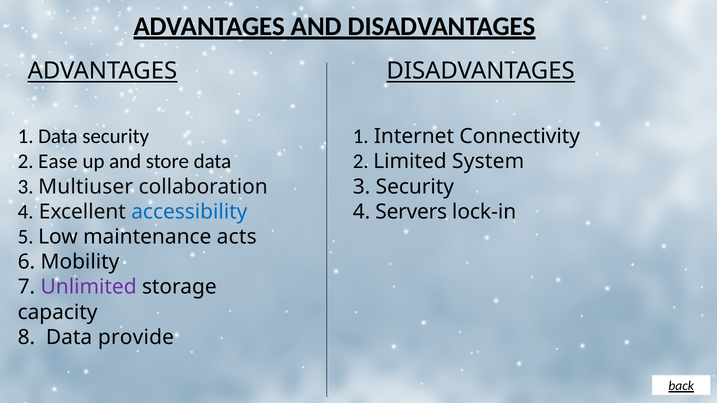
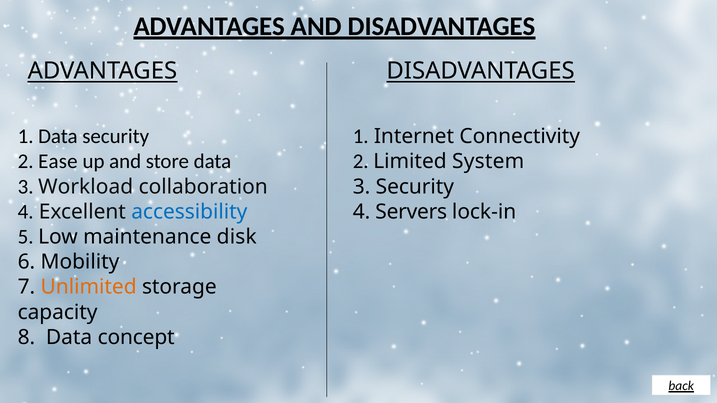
Multiuser: Multiuser -> Workload
acts: acts -> disk
Unlimited colour: purple -> orange
provide: provide -> concept
